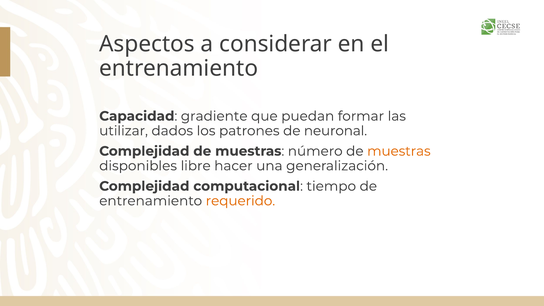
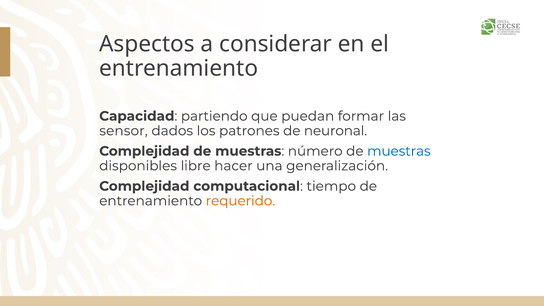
gradiente: gradiente -> partiendo
utilizar: utilizar -> sensor
muestras at (399, 151) colour: orange -> blue
